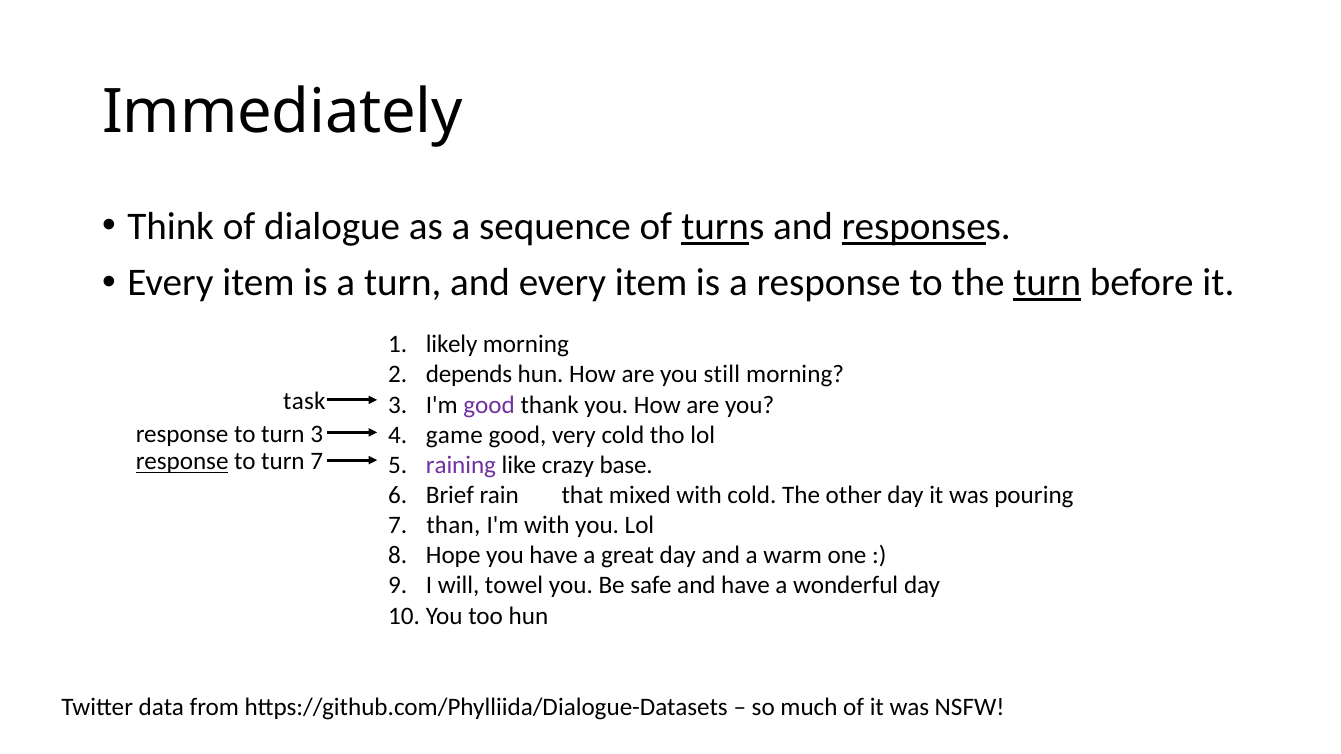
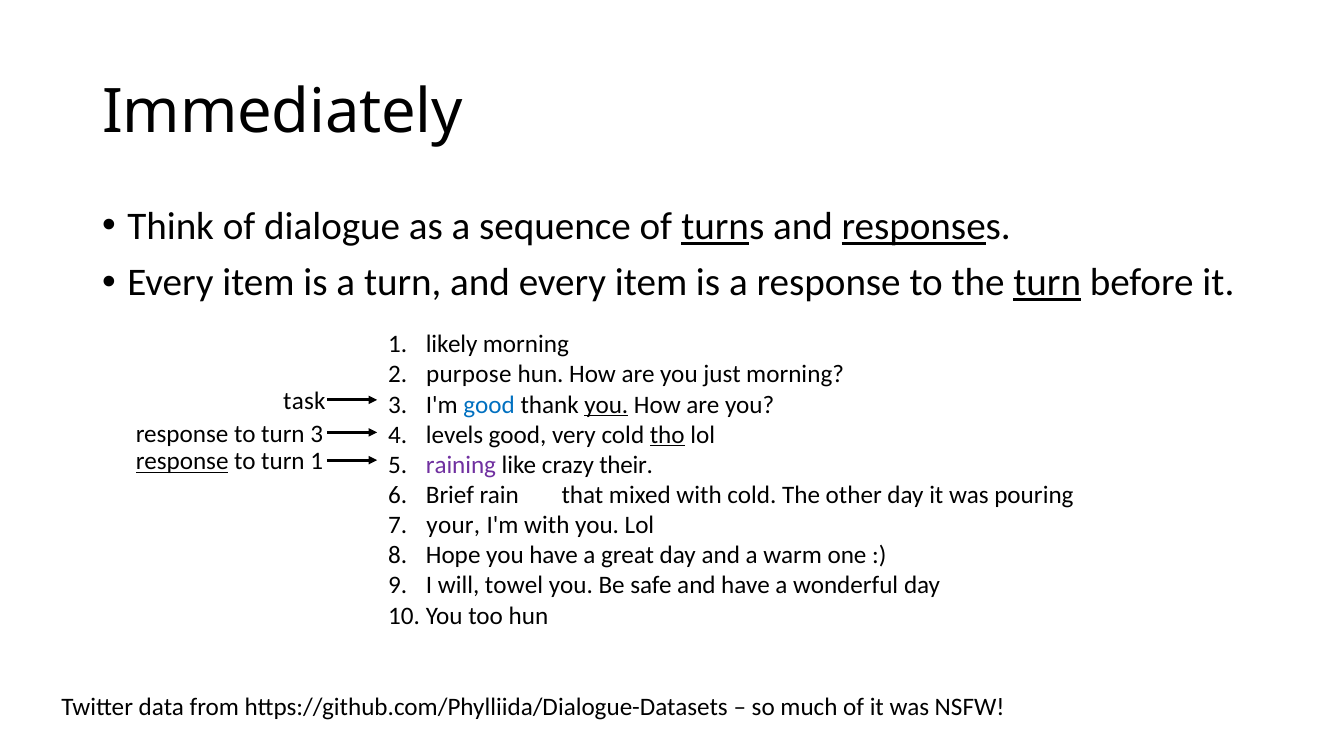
depends: depends -> purpose
still: still -> just
good at (489, 405) colour: purple -> blue
you at (606, 405) underline: none -> present
game: game -> levels
tho underline: none -> present
turn 7: 7 -> 1
base: base -> their
than: than -> your
